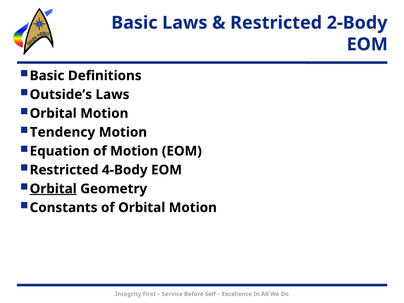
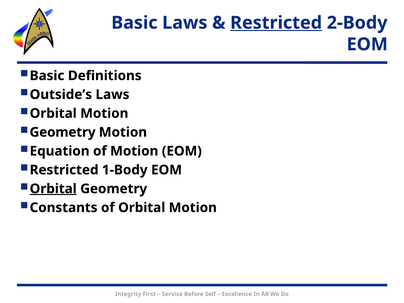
Restricted at (276, 23) underline: none -> present
Tendency at (62, 132): Tendency -> Geometry
4-Body: 4-Body -> 1-Body
